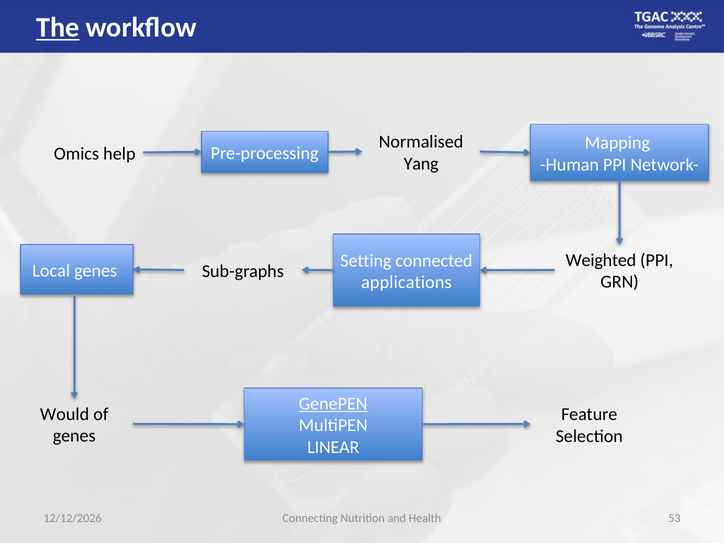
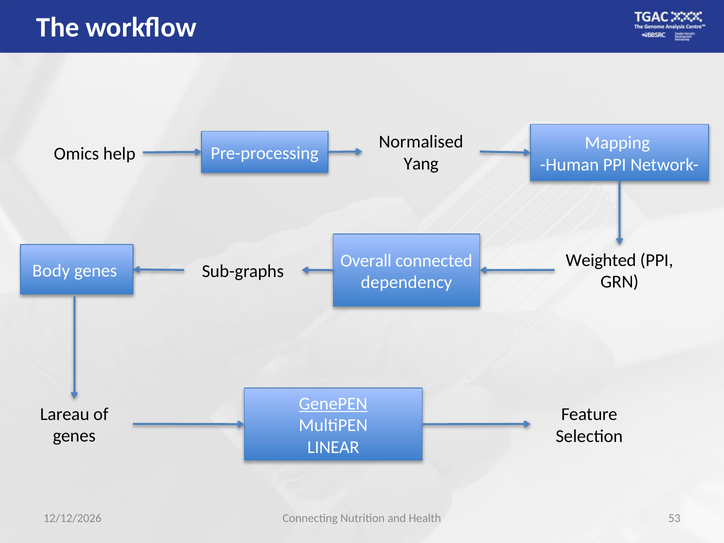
The underline: present -> none
Setting: Setting -> Overall
Local: Local -> Body
applications: applications -> dependency
Would: Would -> Lareau
